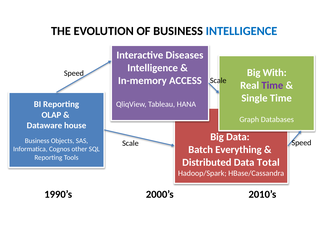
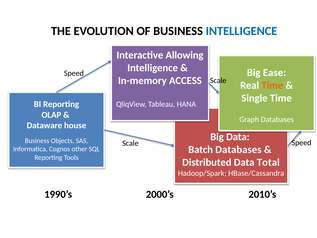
Diseases: Diseases -> Allowing
With: With -> Ease
Time at (272, 85) colour: purple -> orange
Batch Everything: Everything -> Databases
